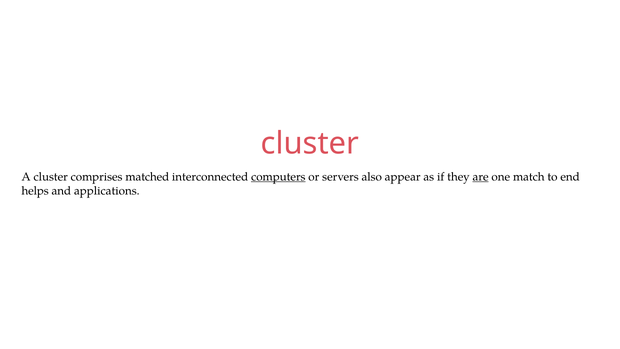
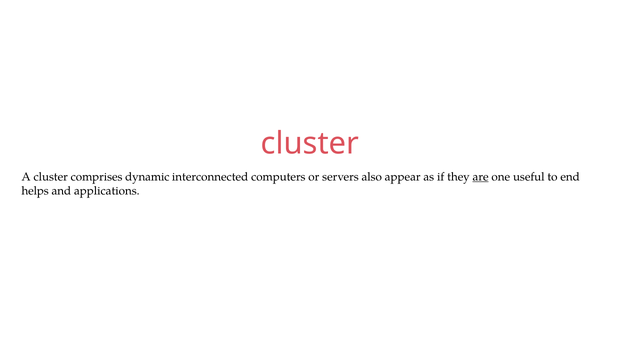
matched: matched -> dynamic
computers underline: present -> none
match: match -> useful
